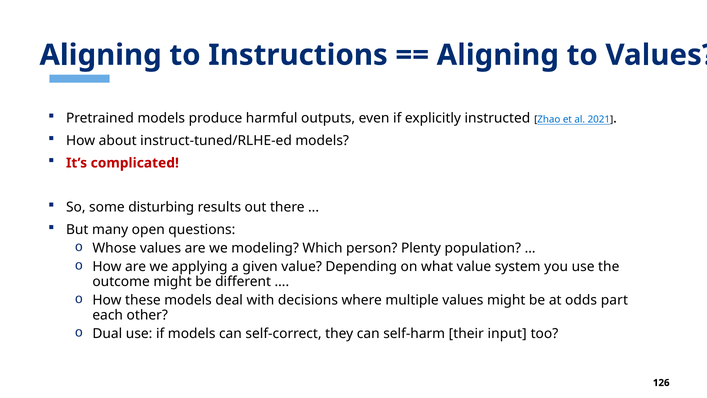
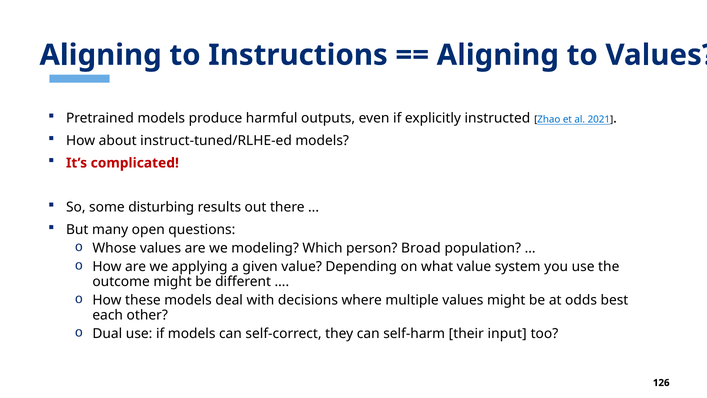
Plenty: Plenty -> Broad
part: part -> best
